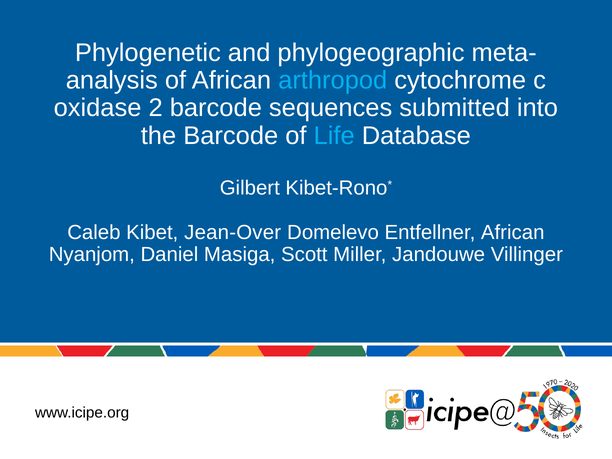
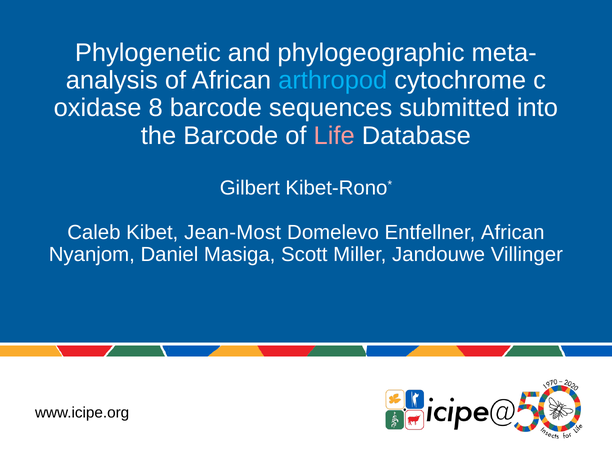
2: 2 -> 8
Life colour: light blue -> pink
Jean-Over: Jean-Over -> Jean-Most
